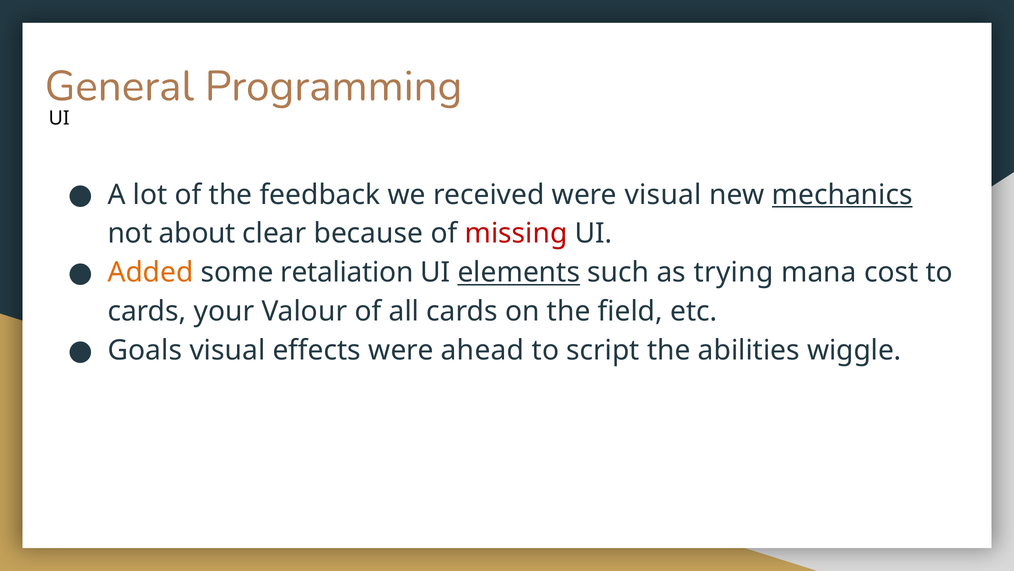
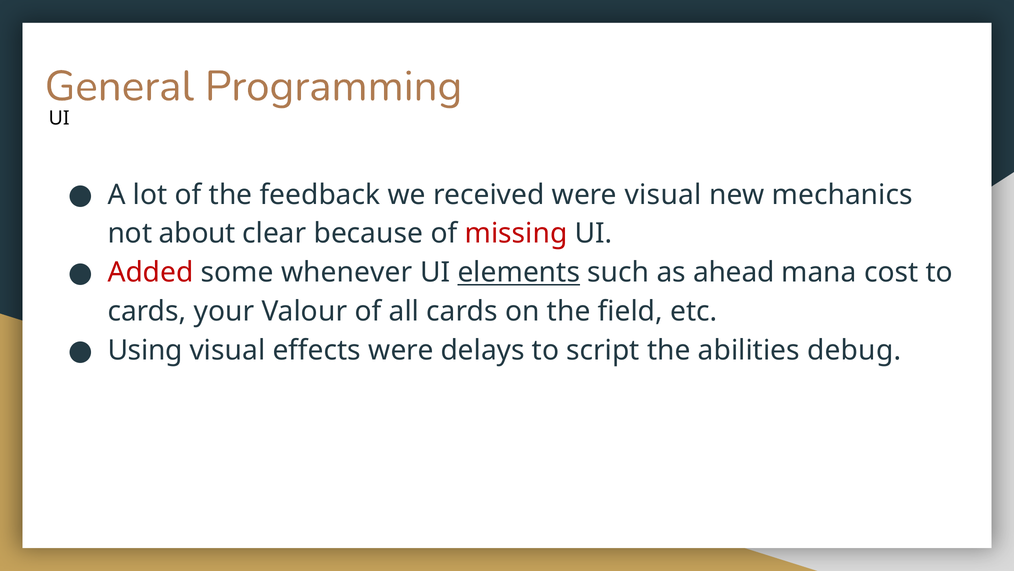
mechanics underline: present -> none
Added colour: orange -> red
retaliation: retaliation -> whenever
trying: trying -> ahead
Goals: Goals -> Using
ahead: ahead -> delays
wiggle: wiggle -> debug
